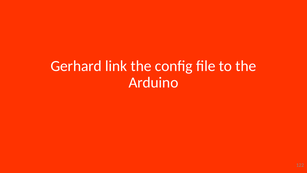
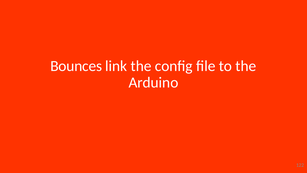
Gerhard: Gerhard -> Bounces
